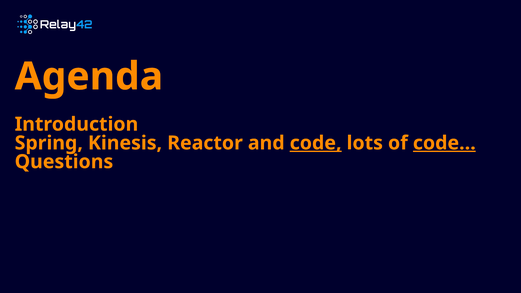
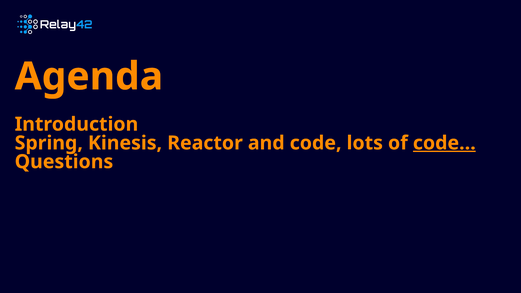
code underline: present -> none
